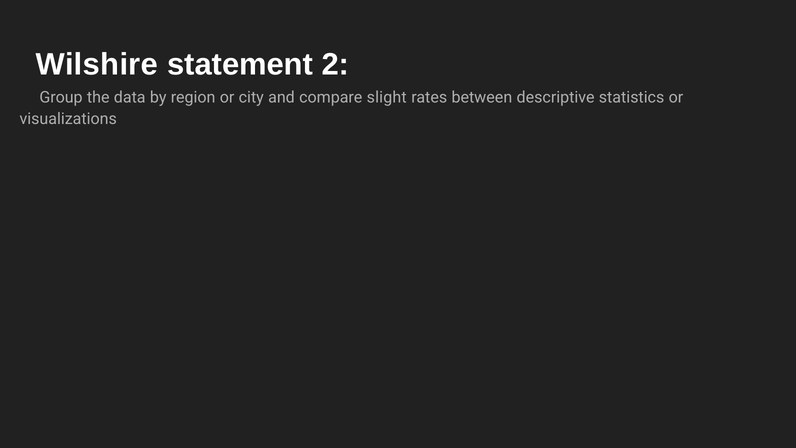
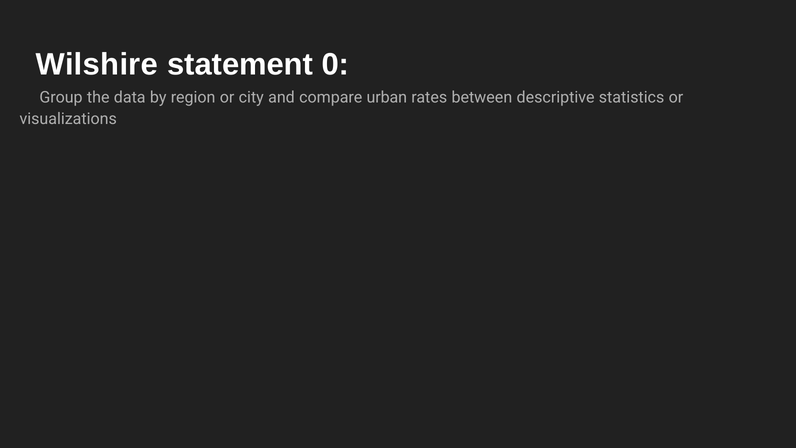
2: 2 -> 0
slight: slight -> urban
